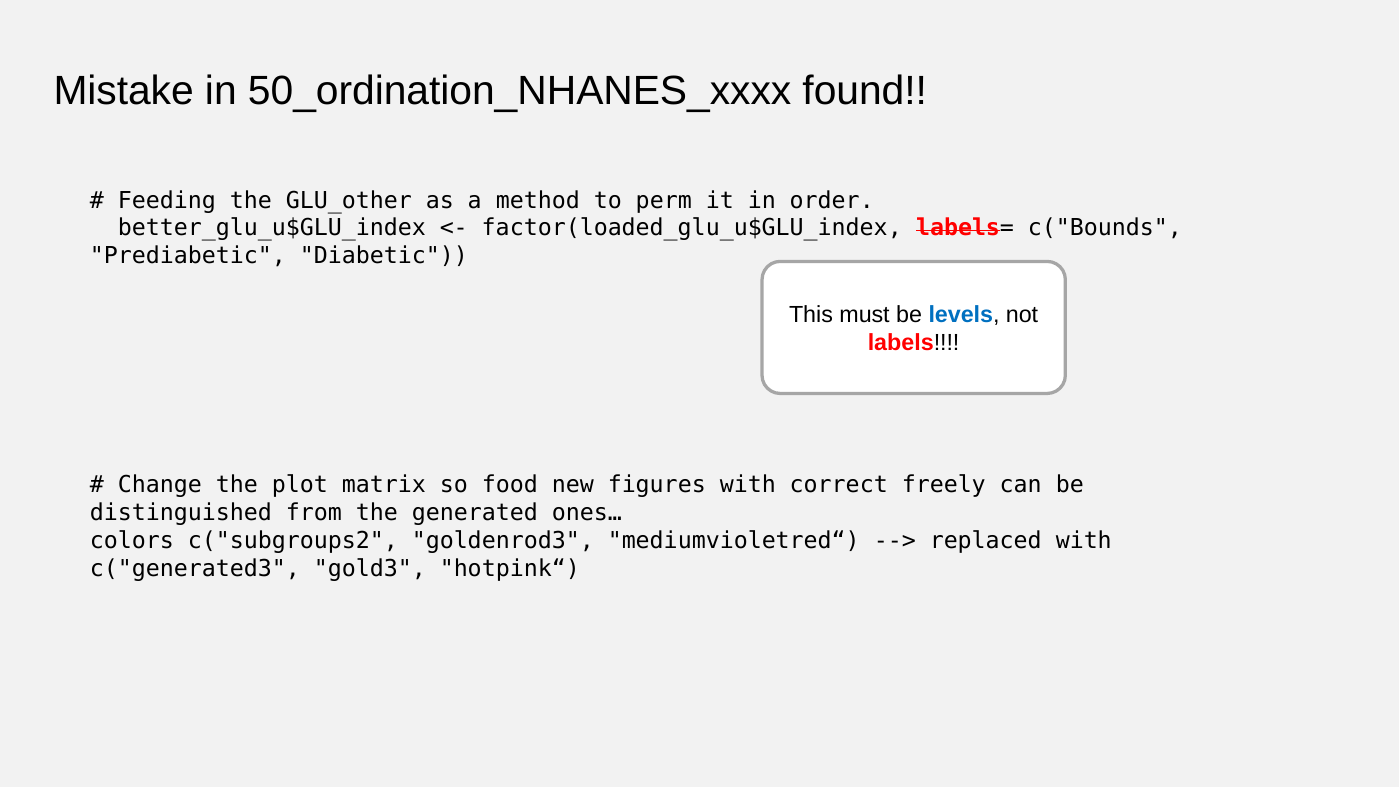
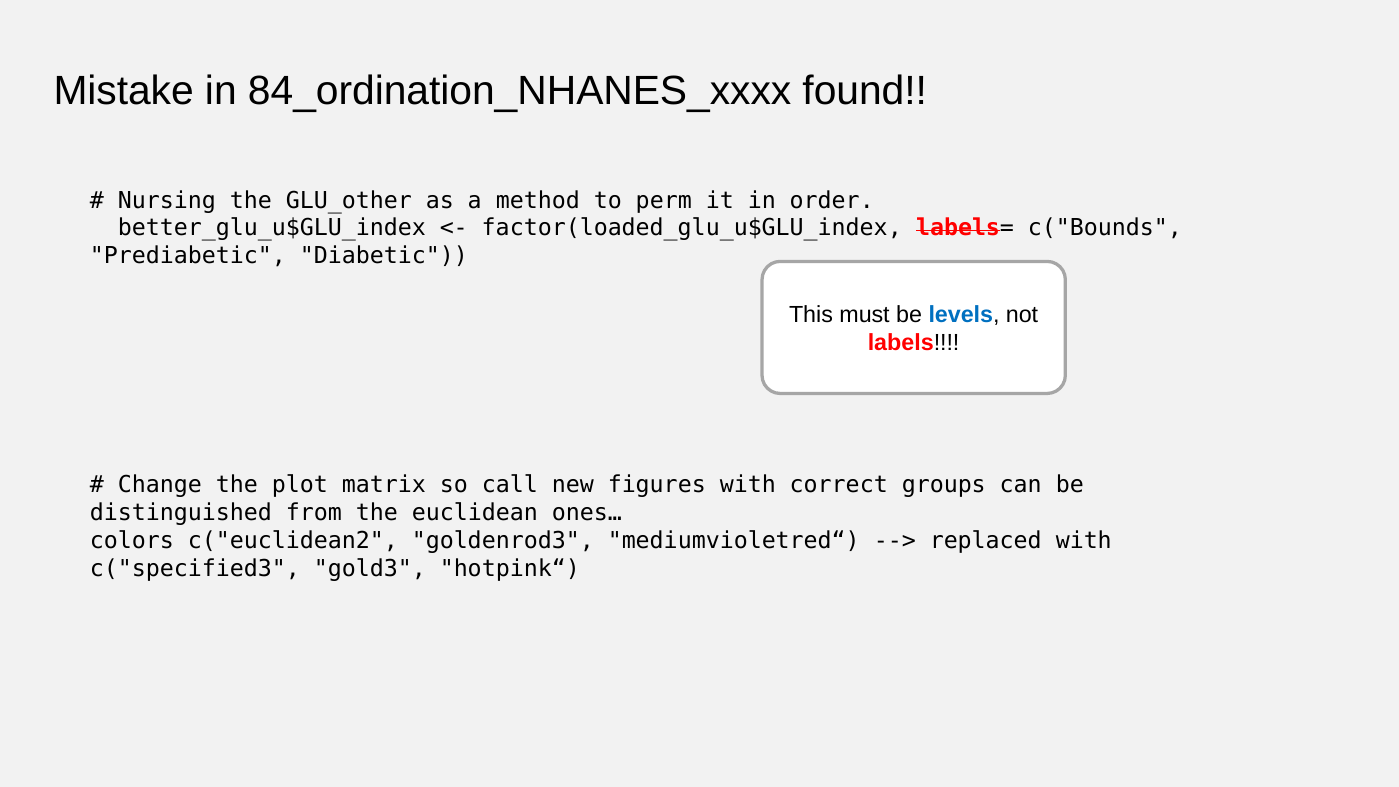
50_ordination_NHANES_xxxx: 50_ordination_NHANES_xxxx -> 84_ordination_NHANES_xxxx
Feeding: Feeding -> Nursing
food: food -> call
freely: freely -> groups
generated: generated -> euclidean
c("subgroups2: c("subgroups2 -> c("euclidean2
c("generated3: c("generated3 -> c("specified3
